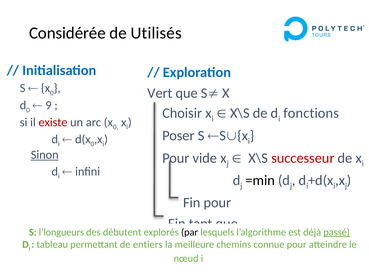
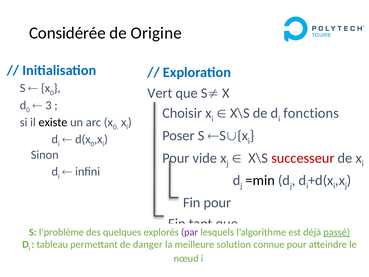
Utilisés: Utilisés -> Origine
9: 9 -> 3
existe colour: red -> black
Sinon underline: present -> none
l’longueurs: l’longueurs -> l’problème
débutent: débutent -> quelques
par colour: black -> purple
entiers: entiers -> danger
chemins: chemins -> solution
